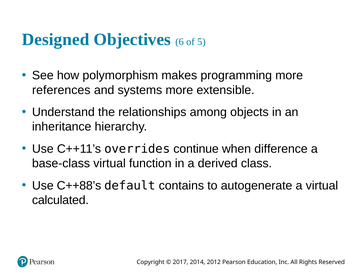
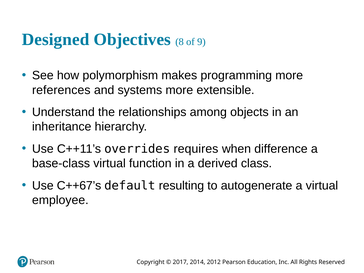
6: 6 -> 8
5: 5 -> 9
continue: continue -> requires
C++88’s: C++88’s -> C++67’s
contains: contains -> resulting
calculated: calculated -> employee
